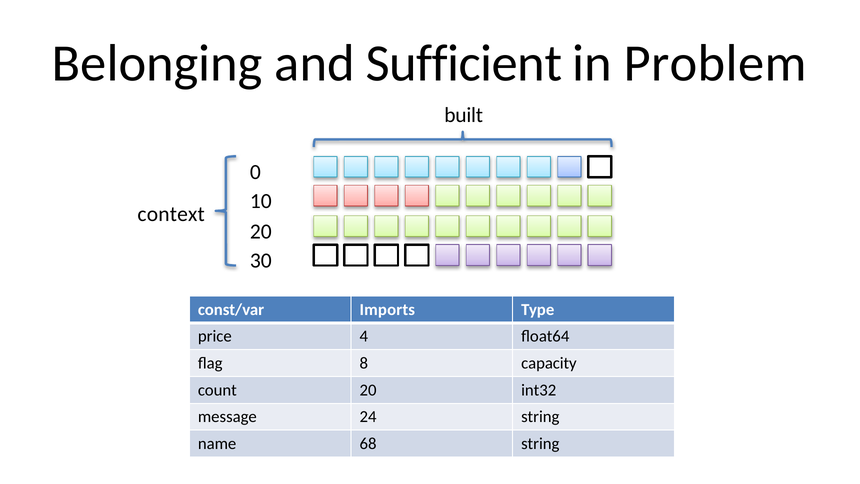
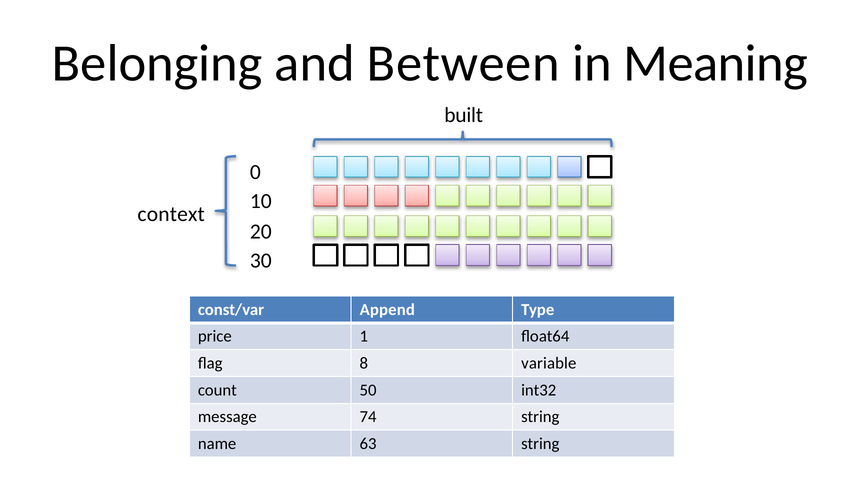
Sufficient: Sufficient -> Between
Problem: Problem -> Meaning
Imports: Imports -> Append
4: 4 -> 1
capacity: capacity -> variable
count 20: 20 -> 50
24: 24 -> 74
68: 68 -> 63
